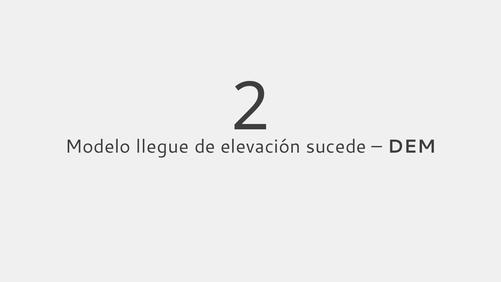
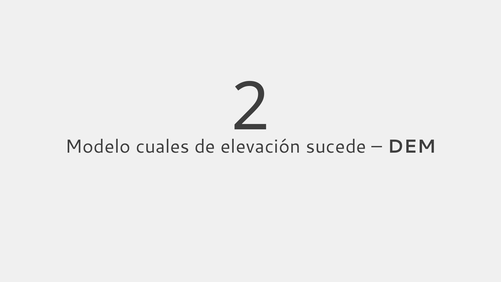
llegue: llegue -> cuales
